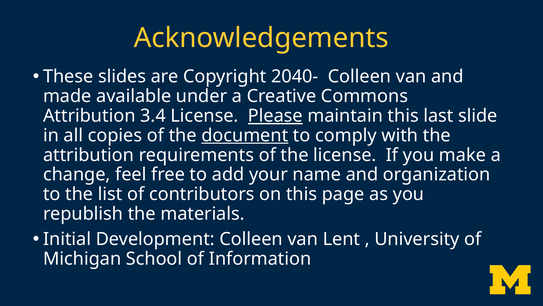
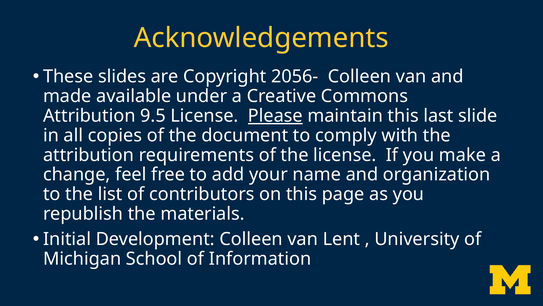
2040-: 2040- -> 2056-
3.4: 3.4 -> 9.5
document underline: present -> none
